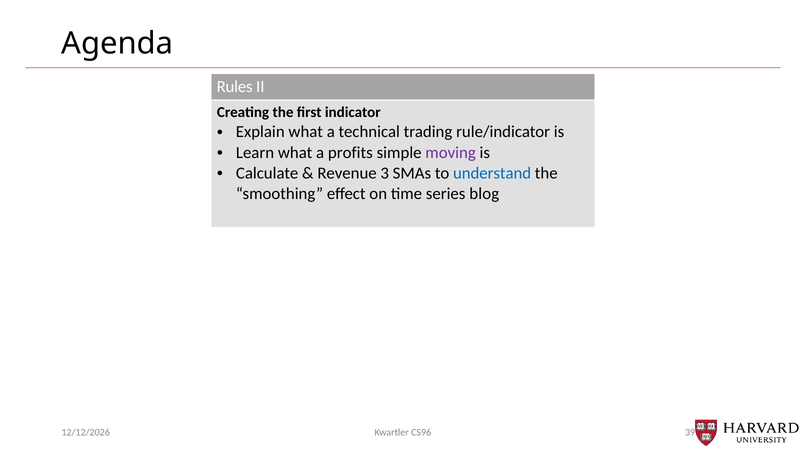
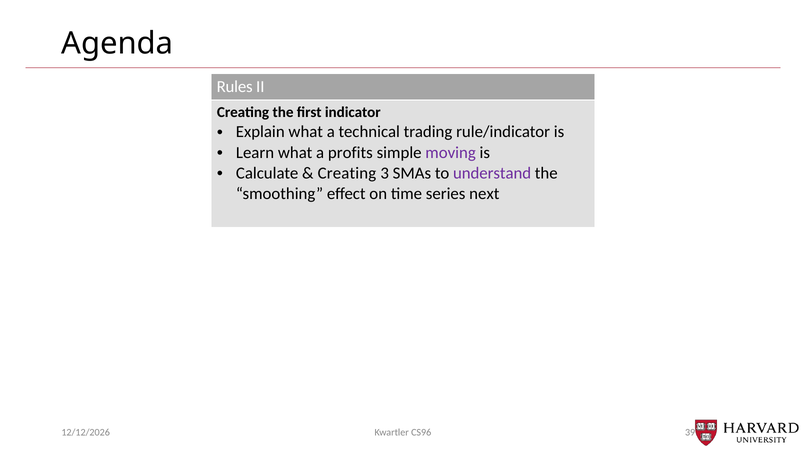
Revenue at (347, 173): Revenue -> Creating
understand colour: blue -> purple
blog: blog -> next
